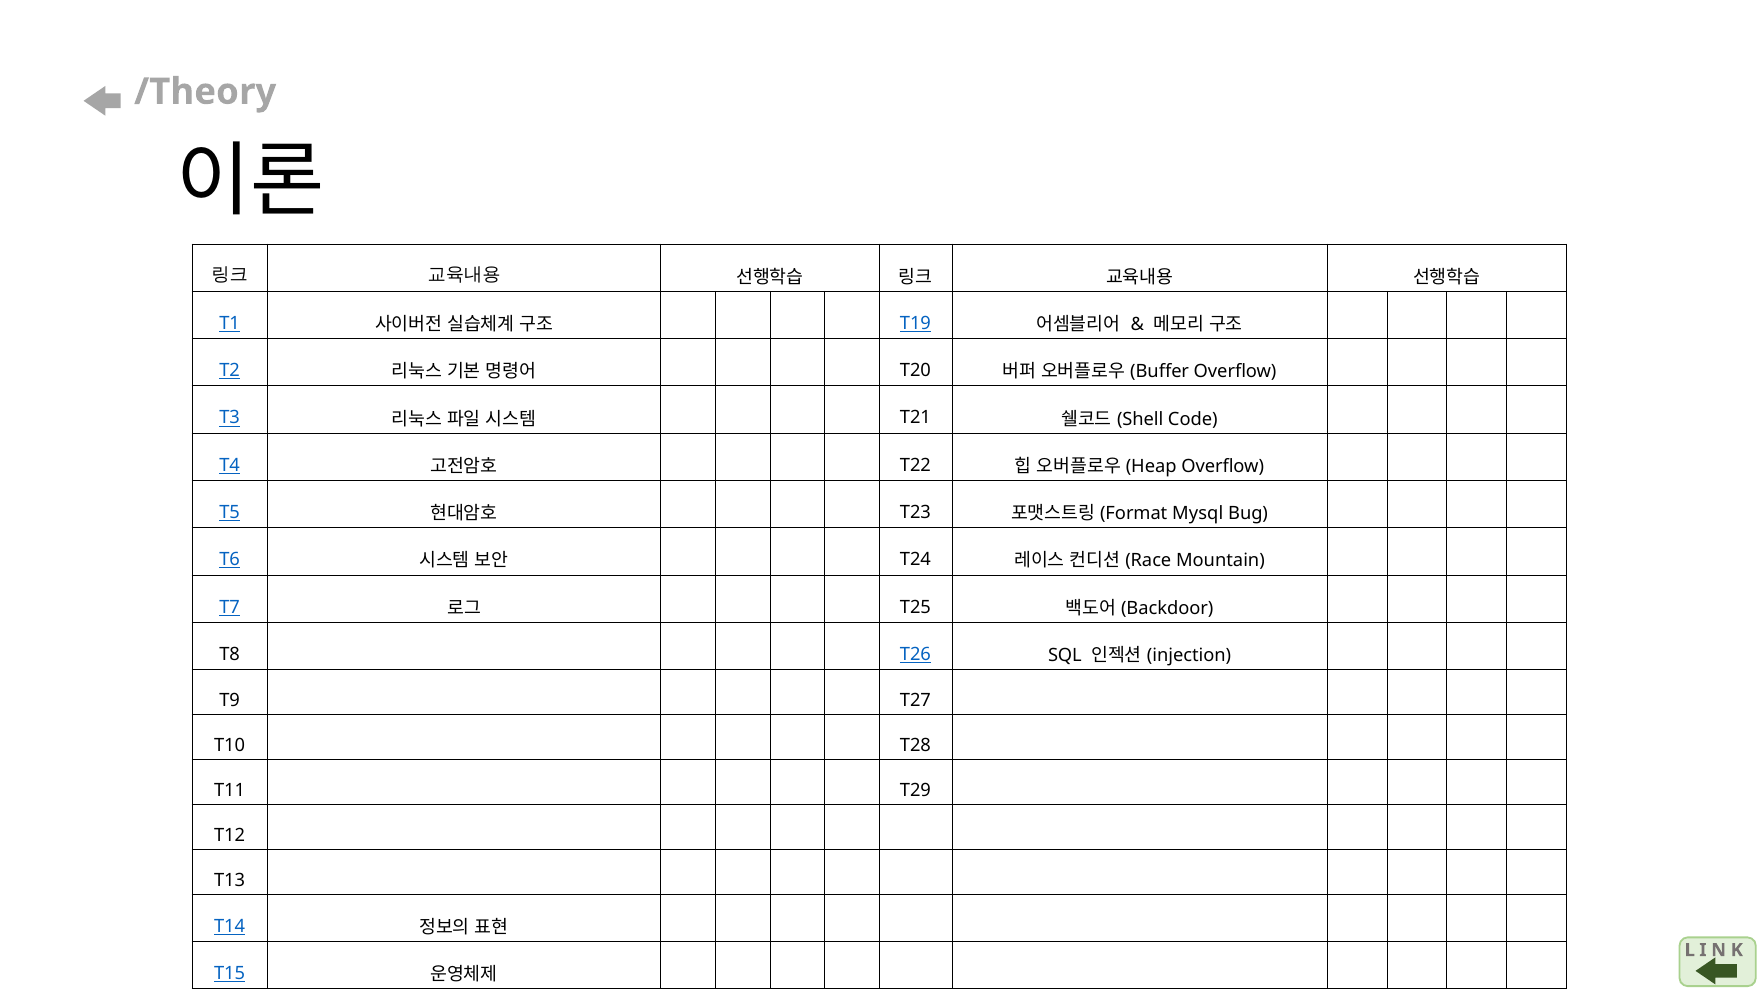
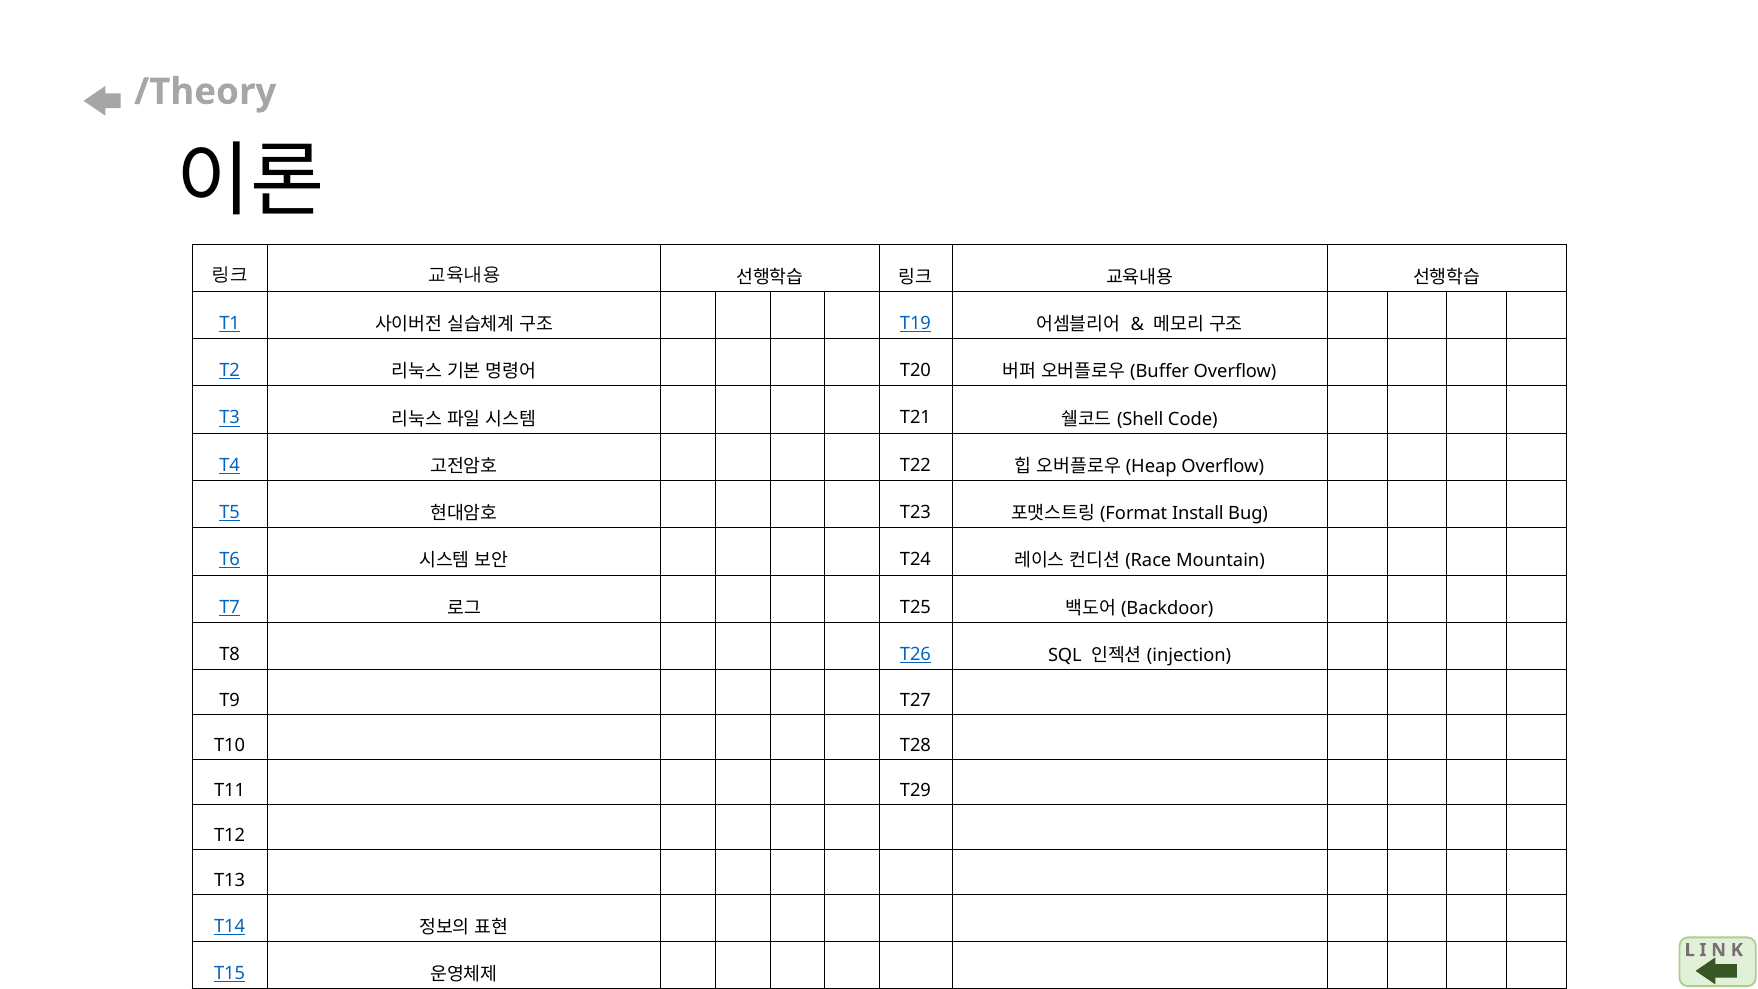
Mysql: Mysql -> Install
